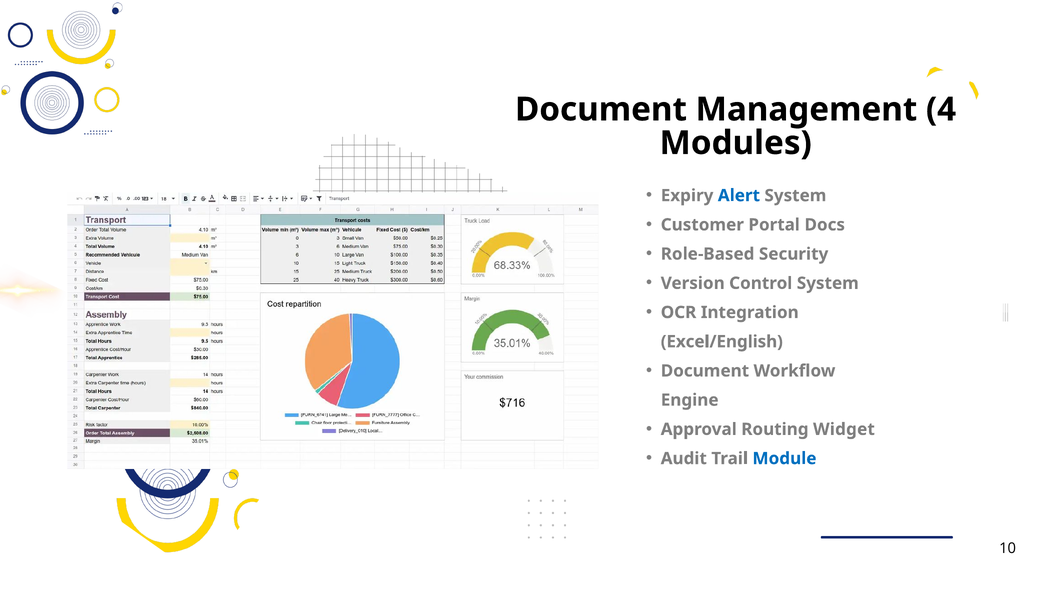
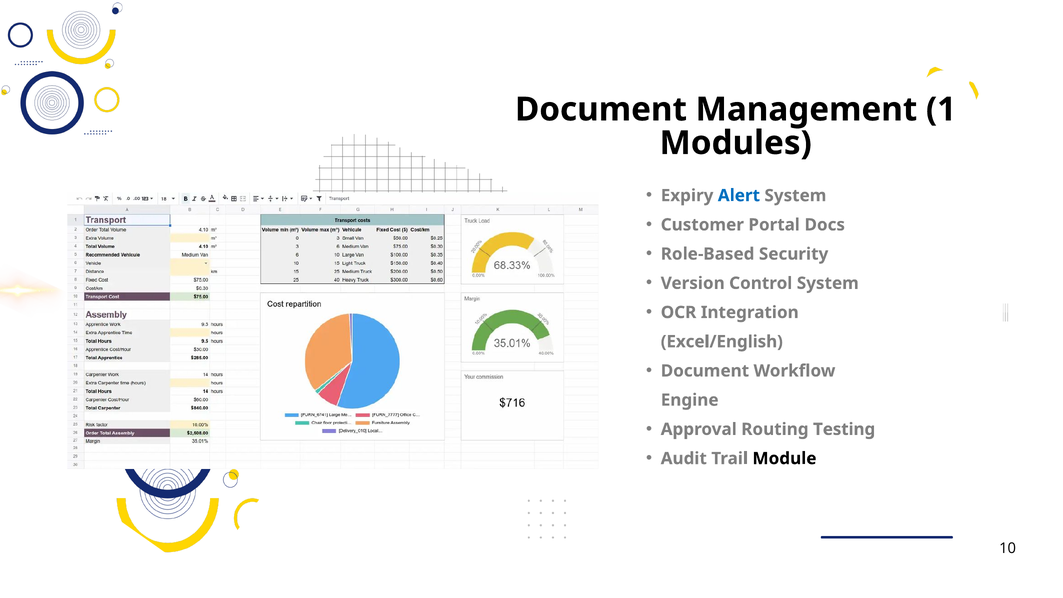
4: 4 -> 1
Widget: Widget -> Testing
Module colour: blue -> black
